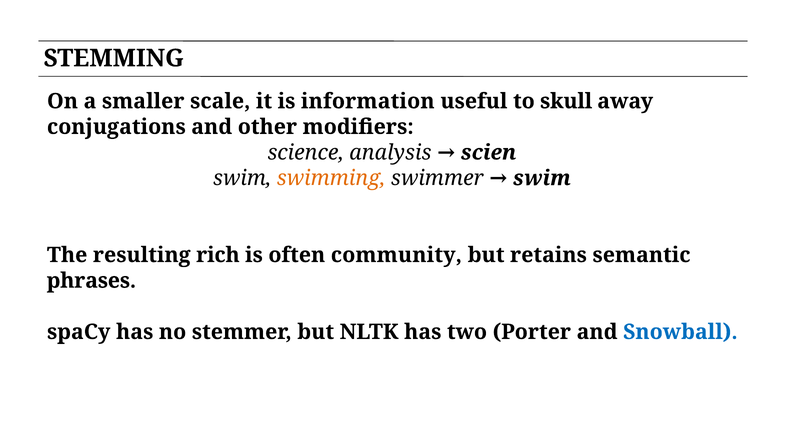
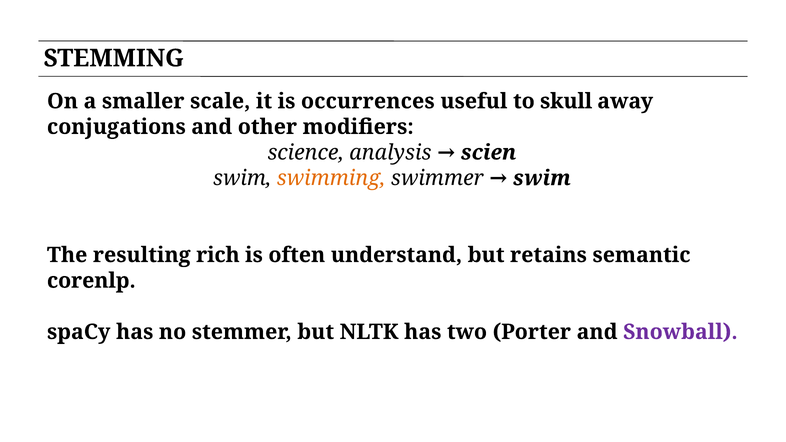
information: information -> occurrences
community: community -> understand
phrases: phrases -> corenlp
Snowball colour: blue -> purple
